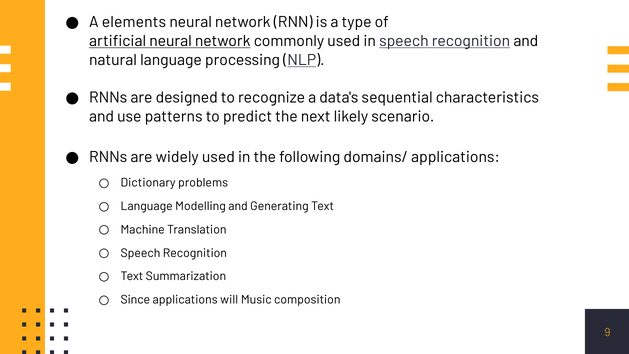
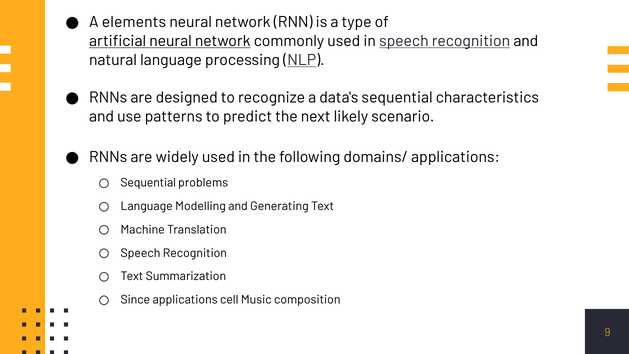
Dictionary at (148, 182): Dictionary -> Sequential
will: will -> cell
